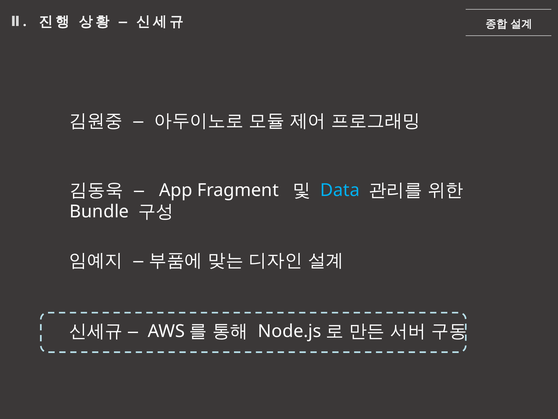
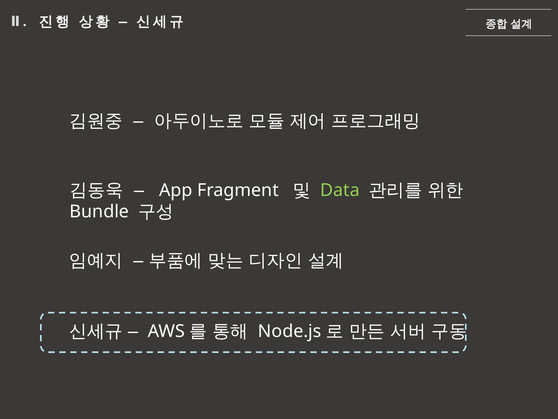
Data colour: light blue -> light green
